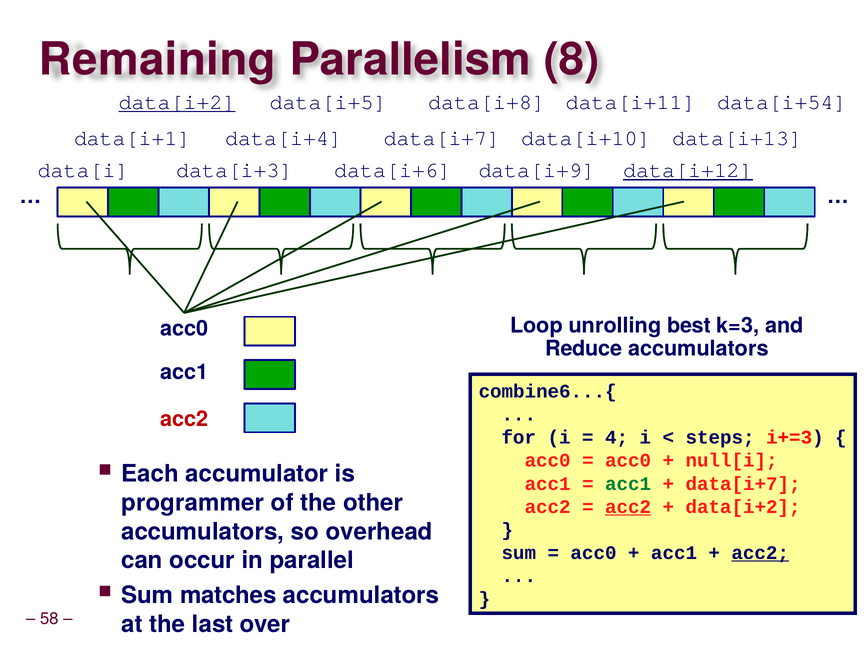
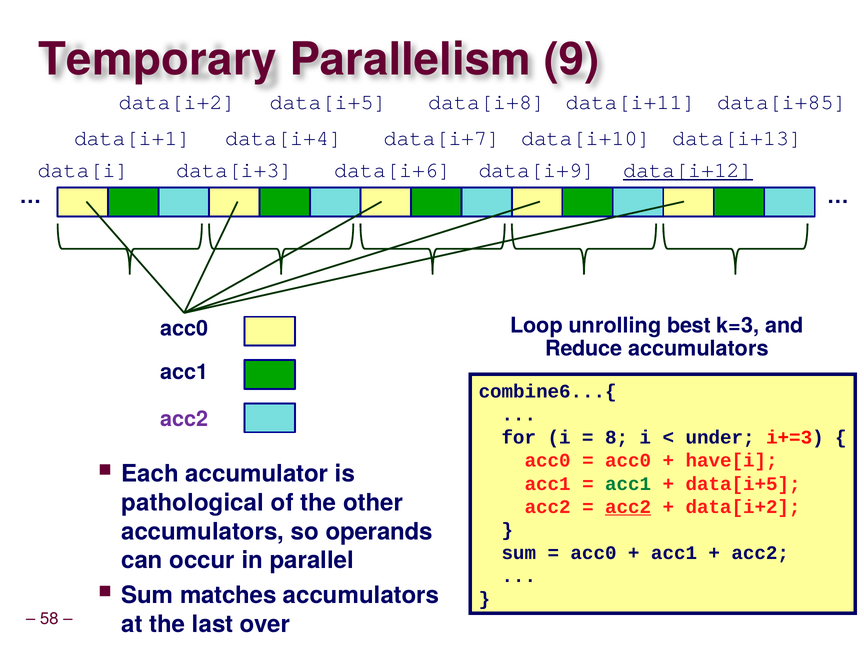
Remaining: Remaining -> Temporary
8: 8 -> 9
data[i+2 at (177, 102) underline: present -> none
data[i+54: data[i+54 -> data[i+85
acc2 at (184, 419) colour: red -> purple
4: 4 -> 8
steps: steps -> under
null[i: null[i -> have[i
data[i+7 at (743, 483): data[i+7 -> data[i+5
programmer: programmer -> pathological
overhead: overhead -> operands
acc2 at (760, 553) underline: present -> none
